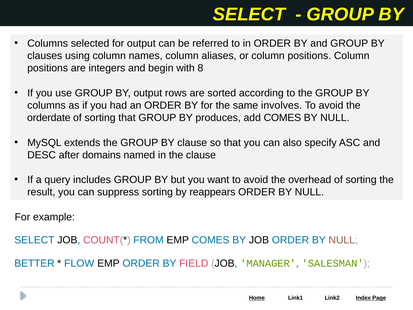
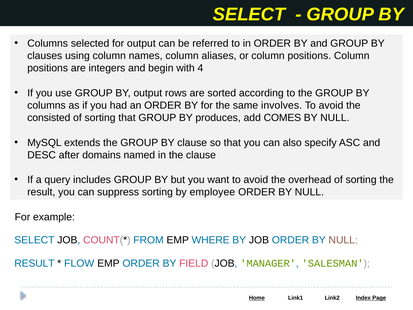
8: 8 -> 4
orderdate: orderdate -> consisted
reappears: reappears -> employee
EMP COMES: COMES -> WHERE
BETTER at (34, 263): BETTER -> RESULT
